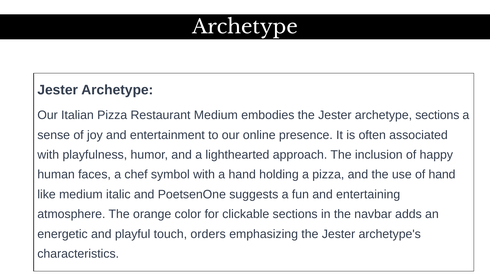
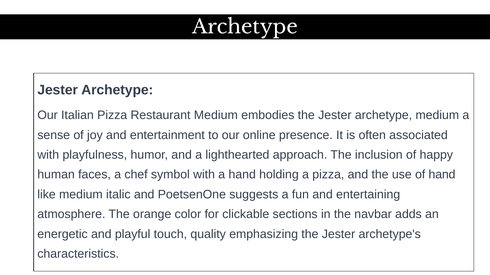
archetype sections: sections -> medium
orders: orders -> quality
